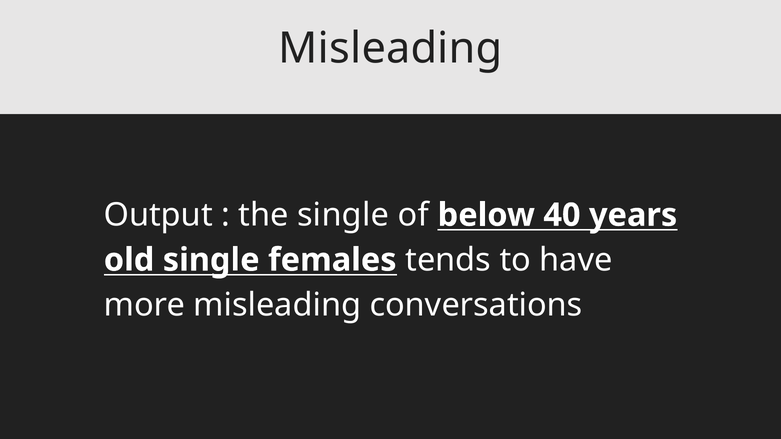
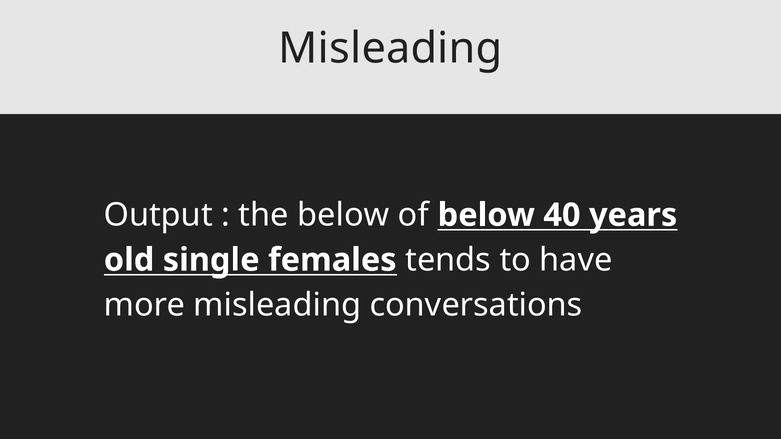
the single: single -> below
